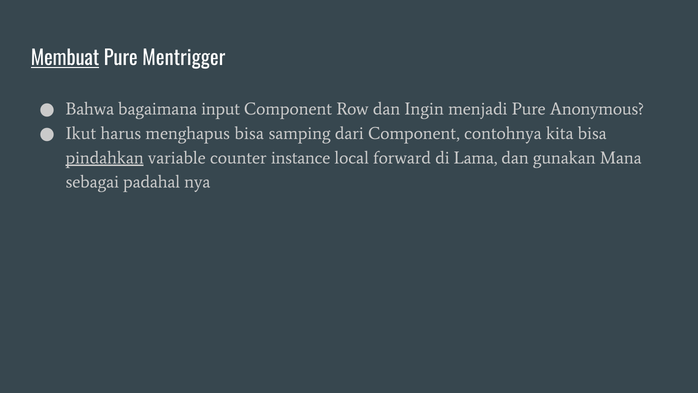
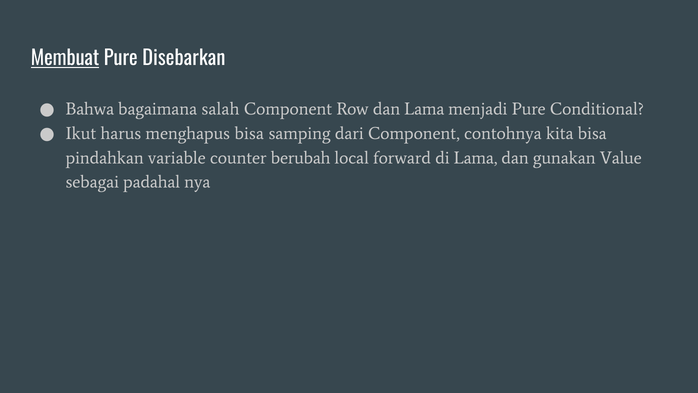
Mentrigger: Mentrigger -> Disebarkan
input: input -> salah
dan Ingin: Ingin -> Lama
Anonymous: Anonymous -> Conditional
pindahkan underline: present -> none
instance: instance -> berubah
Mana: Mana -> Value
